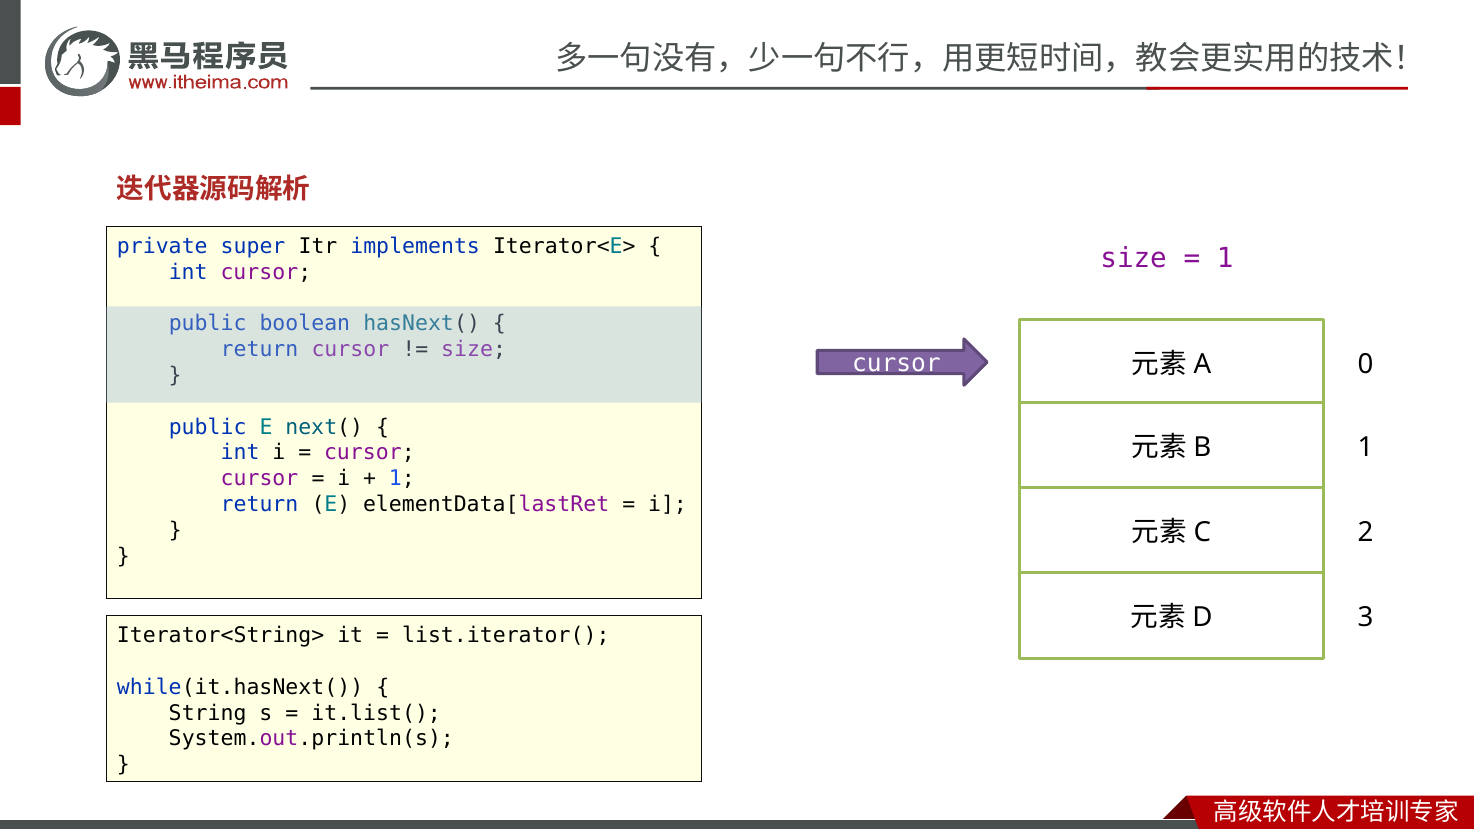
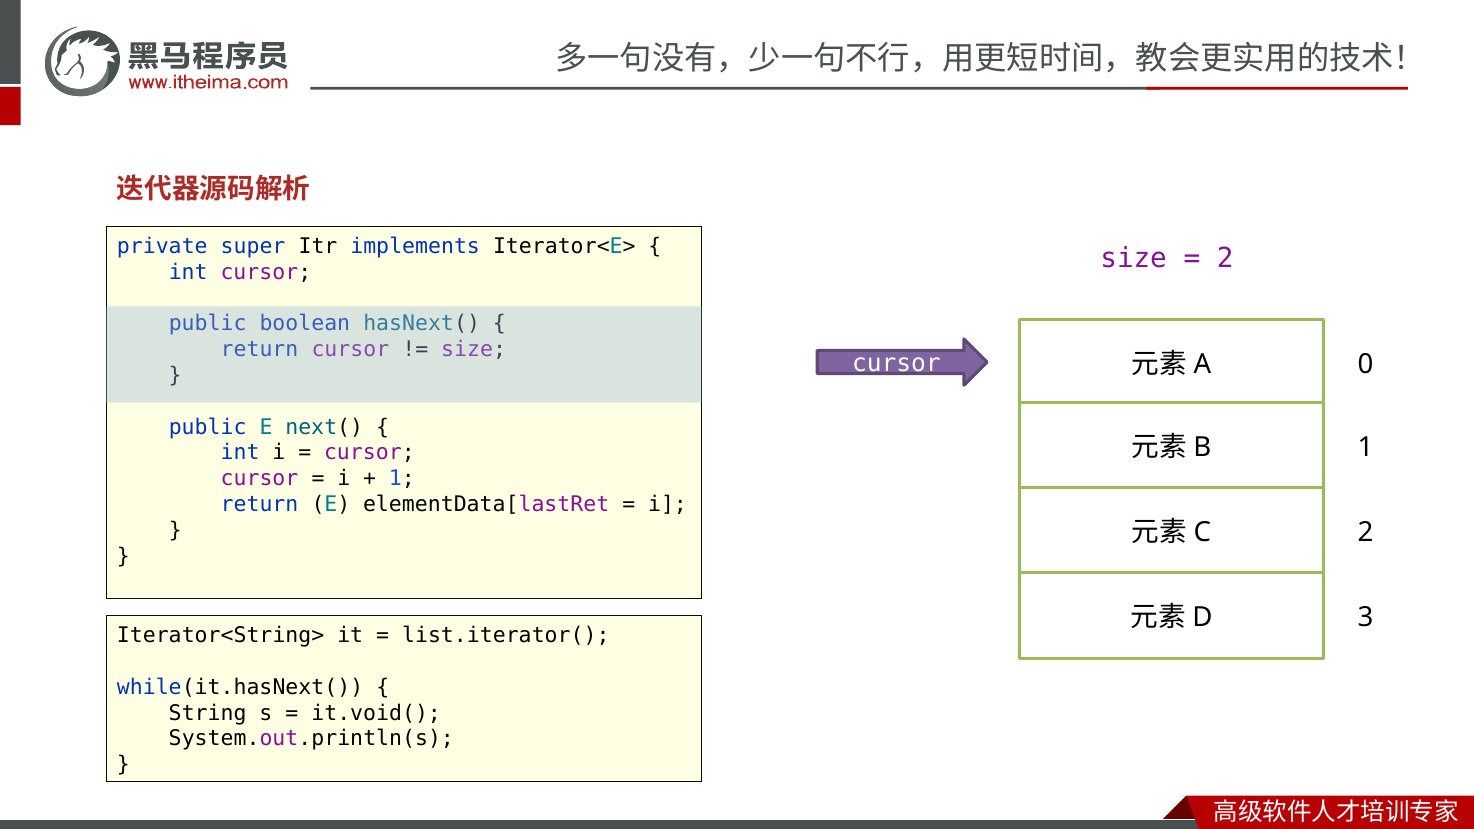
1 at (1225, 258): 1 -> 2
it.list(: it.list( -> it.void(
